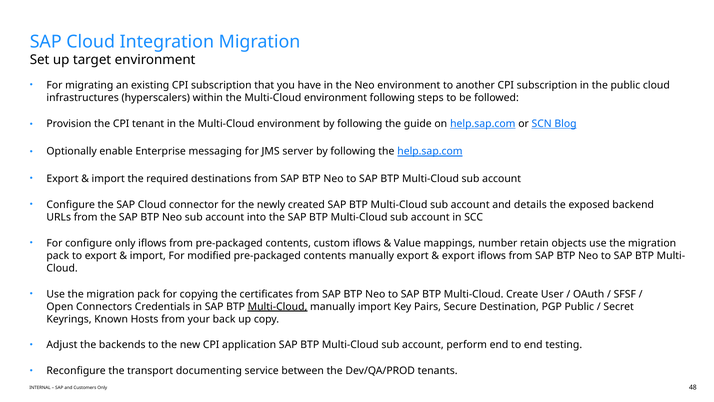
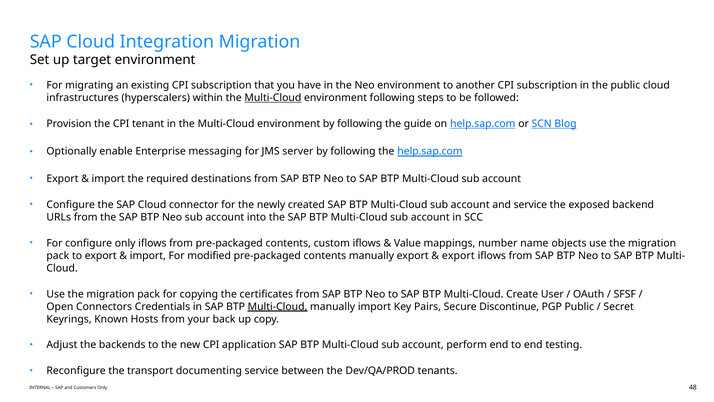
Multi-Cloud at (273, 98) underline: none -> present
and details: details -> service
retain: retain -> name
Destination: Destination -> Discontinue
